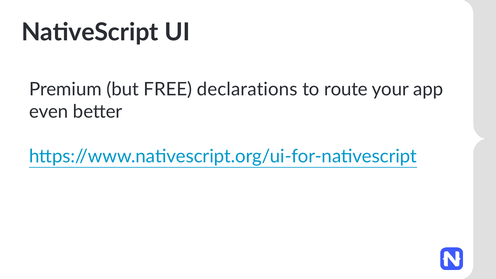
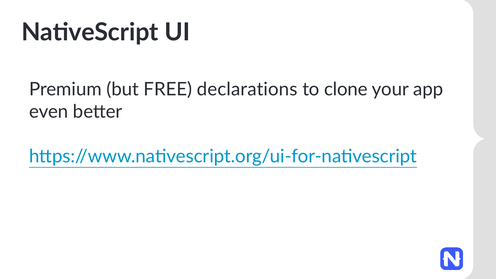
route: route -> clone
